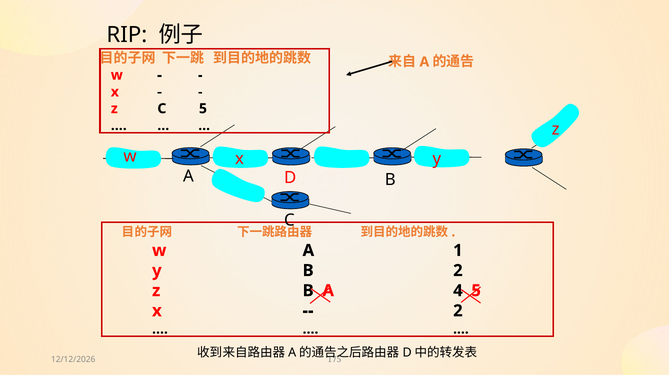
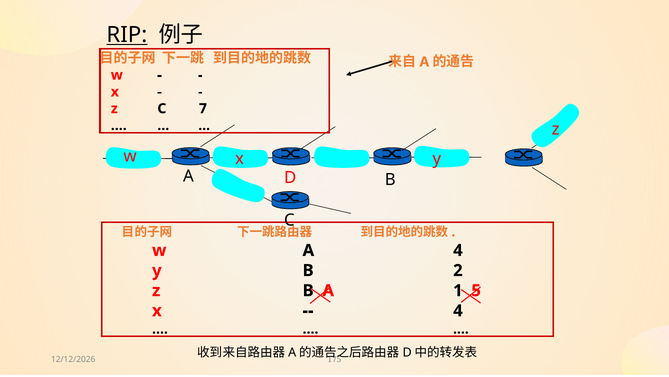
RIP underline: none -> present
C 5: 5 -> 7
A 1: 1 -> 4
4: 4 -> 1
2 at (458, 310): 2 -> 4
